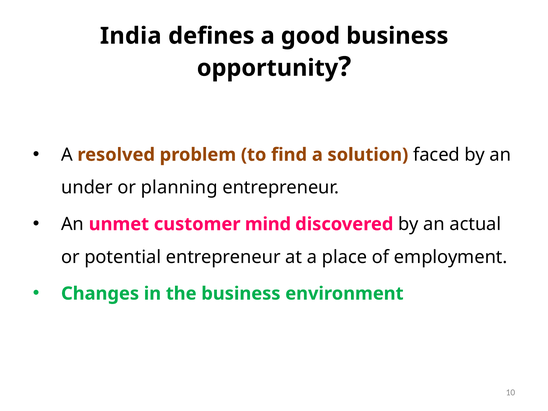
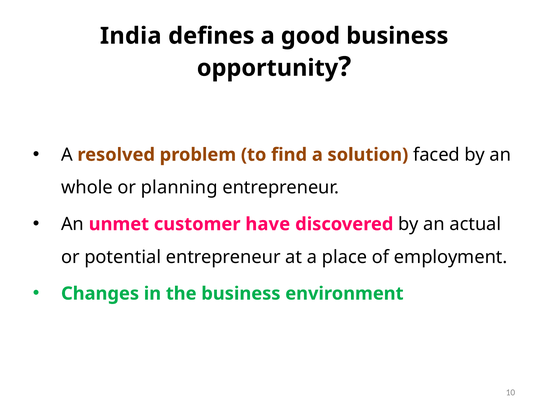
under: under -> whole
mind: mind -> have
